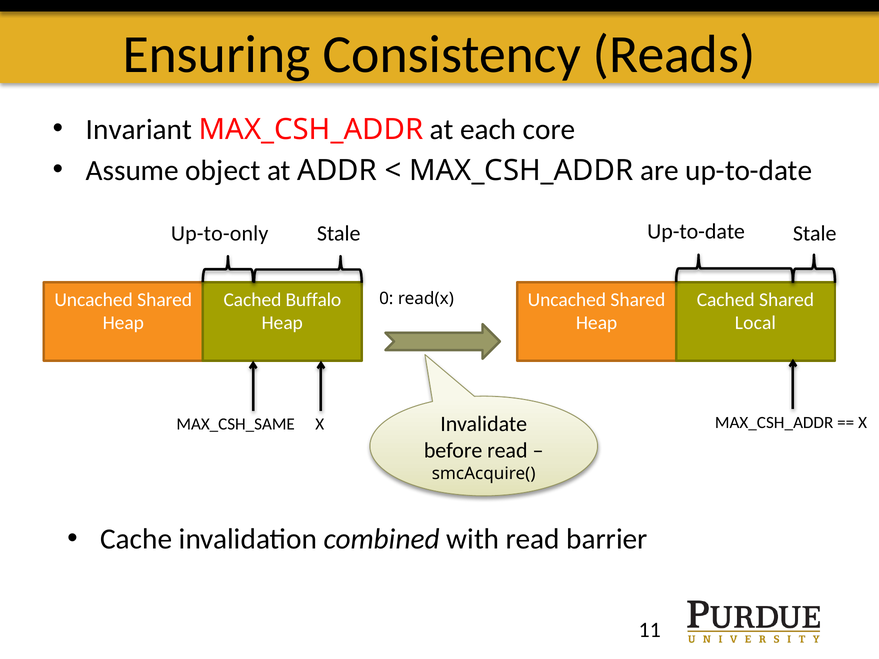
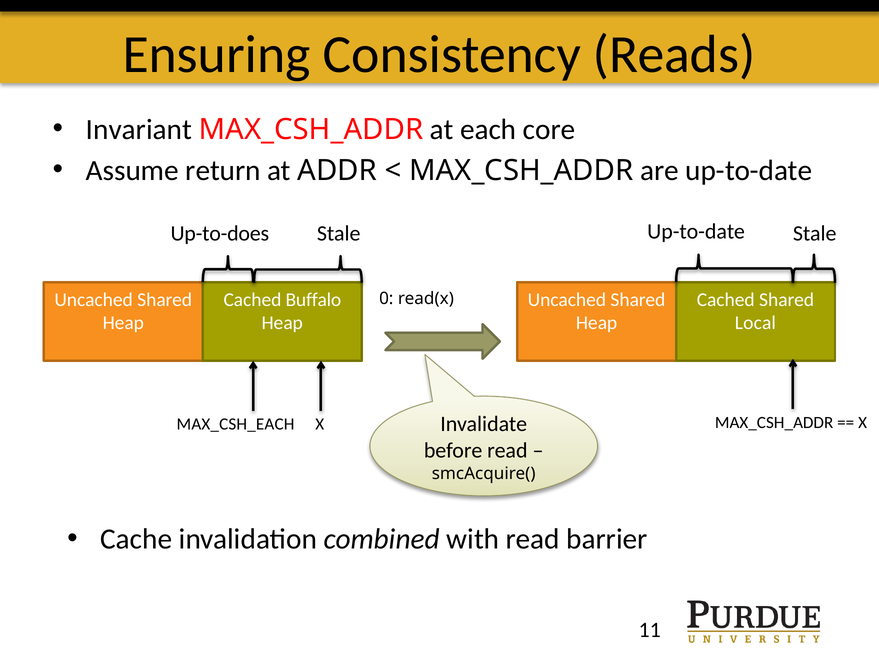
object: object -> return
Up-to-only: Up-to-only -> Up-to-does
MAX_CSH_SAME: MAX_CSH_SAME -> MAX_CSH_EACH
